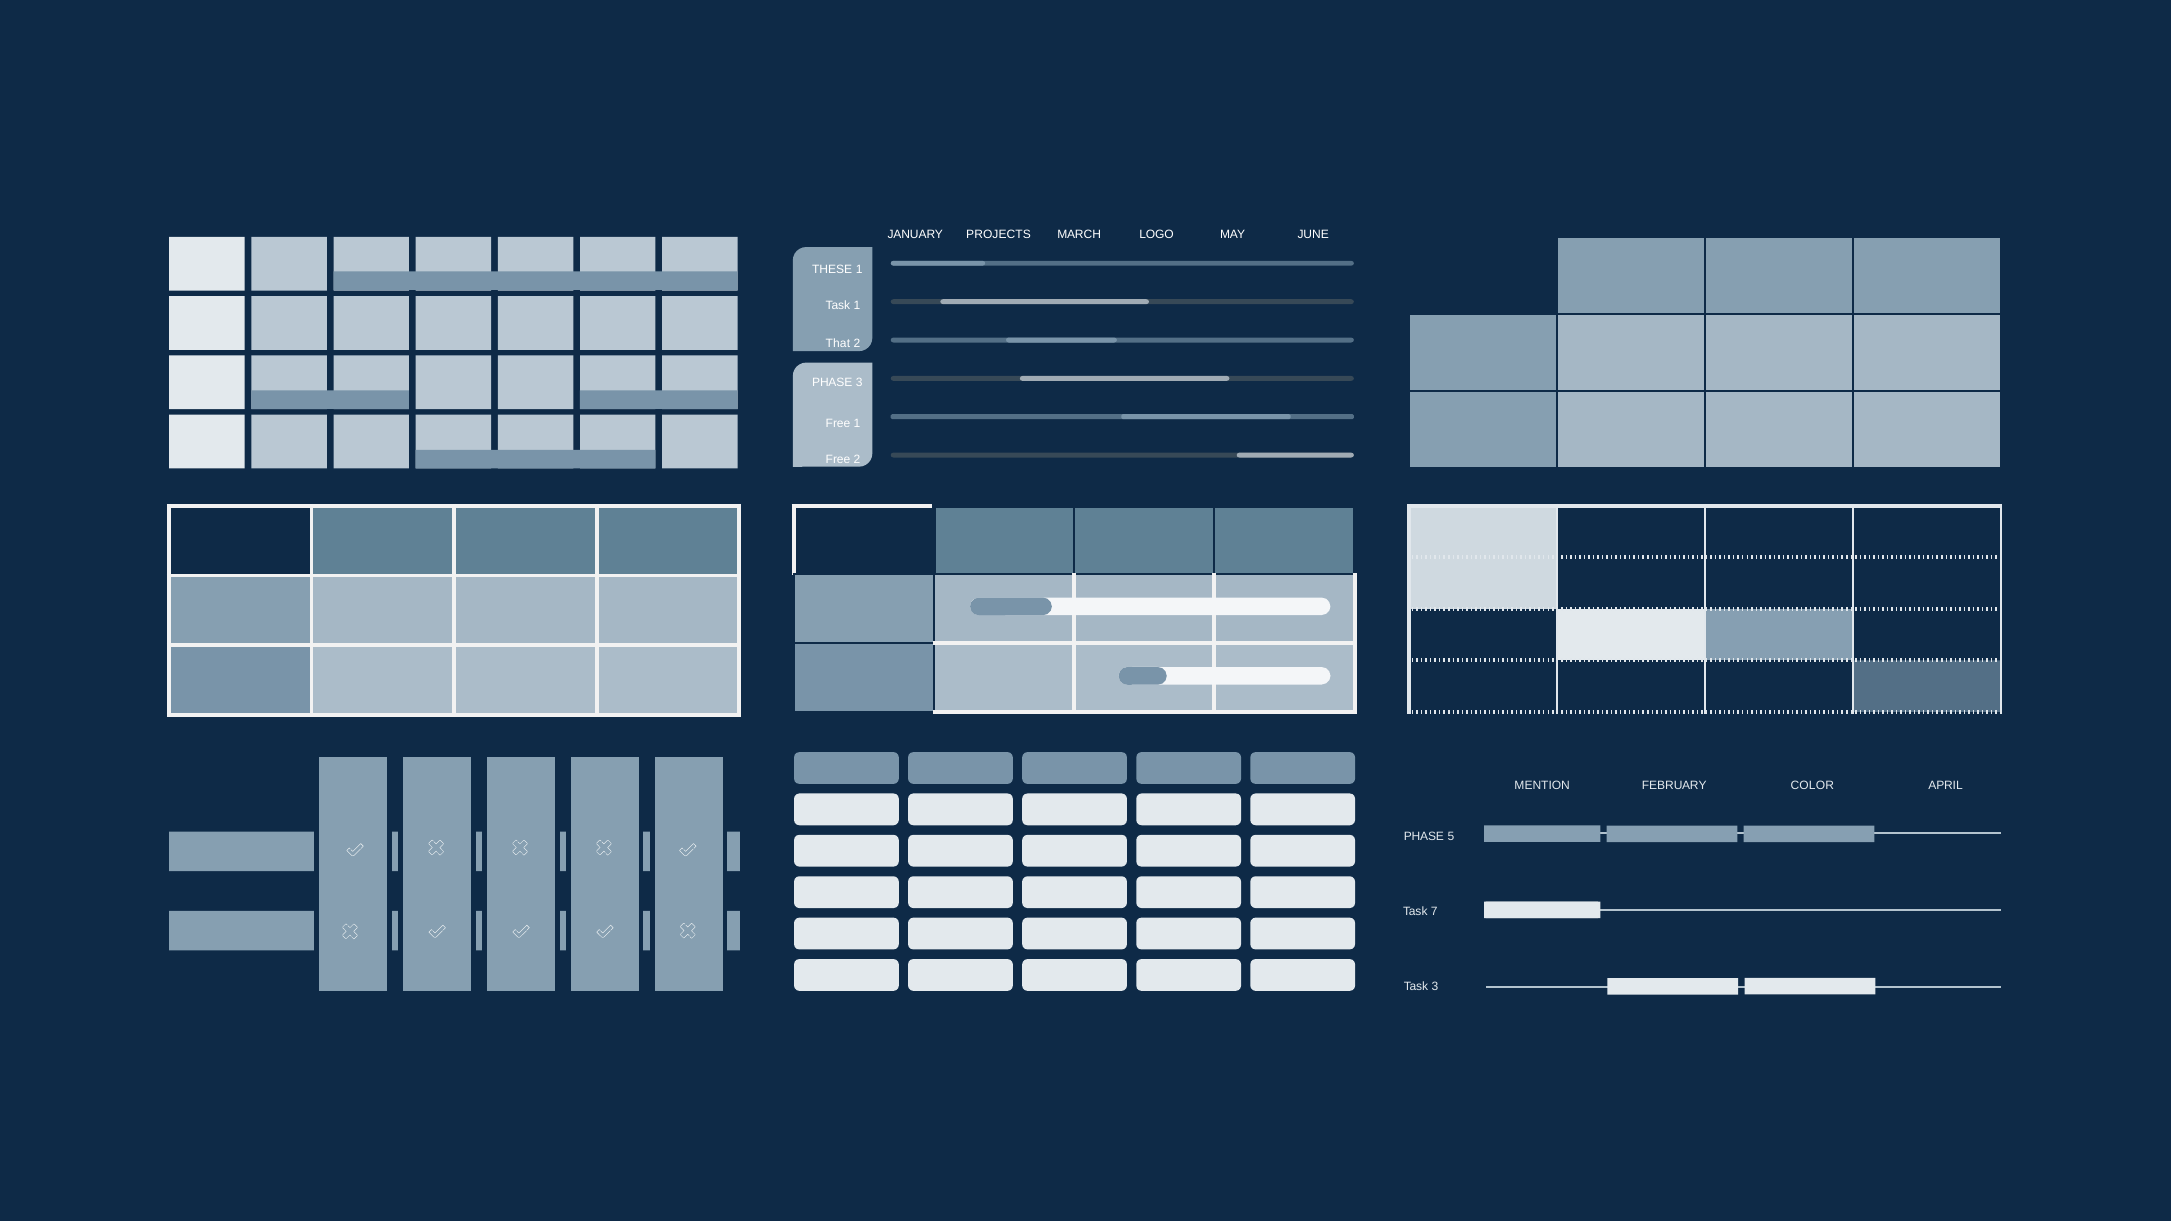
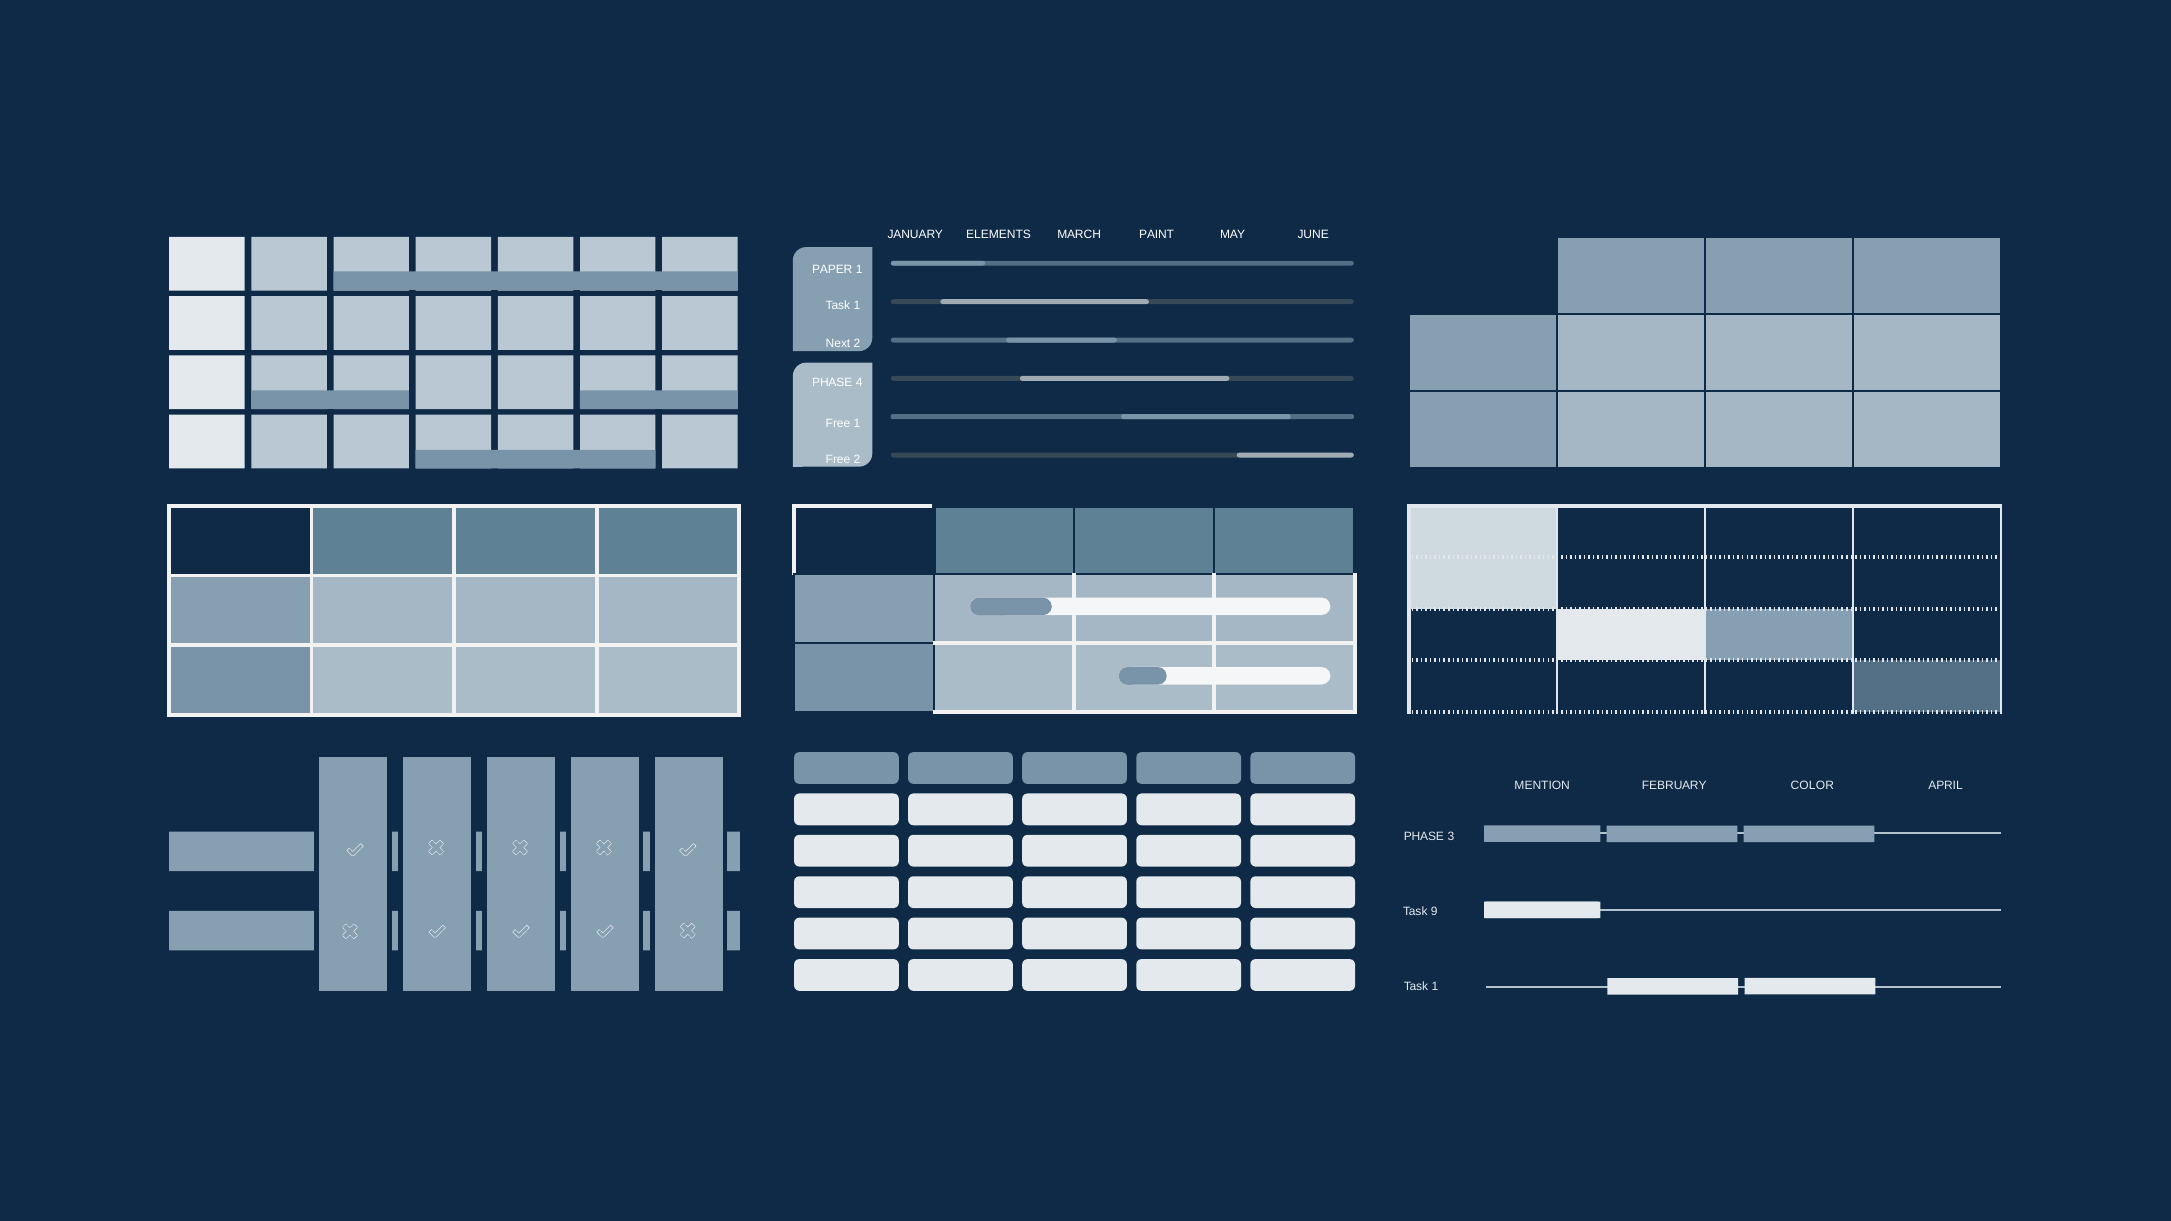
PROJECTS: PROJECTS -> ELEMENTS
LOGO: LOGO -> PAINT
THESE: THESE -> PAPER
That: That -> Next
PHASE 3: 3 -> 4
5: 5 -> 3
7: 7 -> 9
3 at (1435, 987): 3 -> 1
